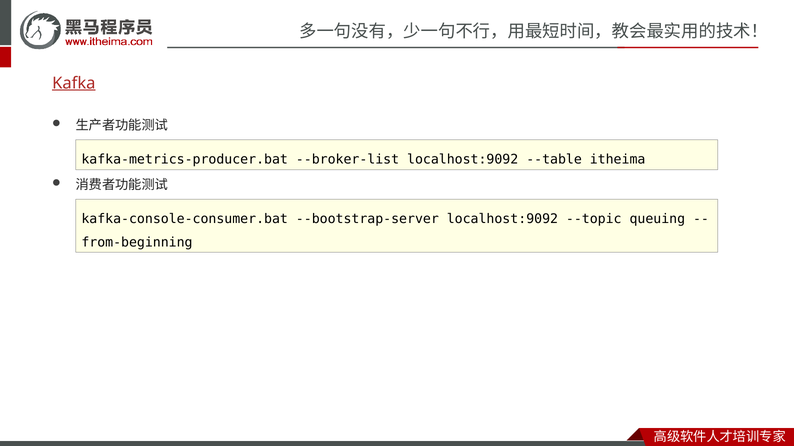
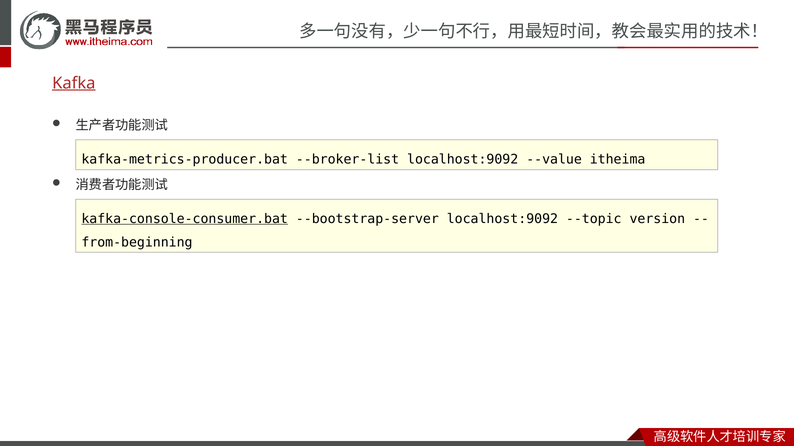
--table: --table -> --value
kafka-console-consumer.bat underline: none -> present
queuing: queuing -> version
